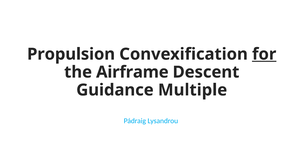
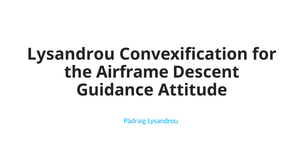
Propulsion at (71, 54): Propulsion -> Lysandrou
for underline: present -> none
Multiple: Multiple -> Attitude
